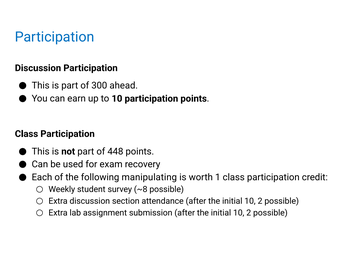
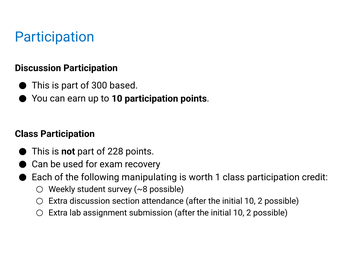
ahead: ahead -> based
448: 448 -> 228
